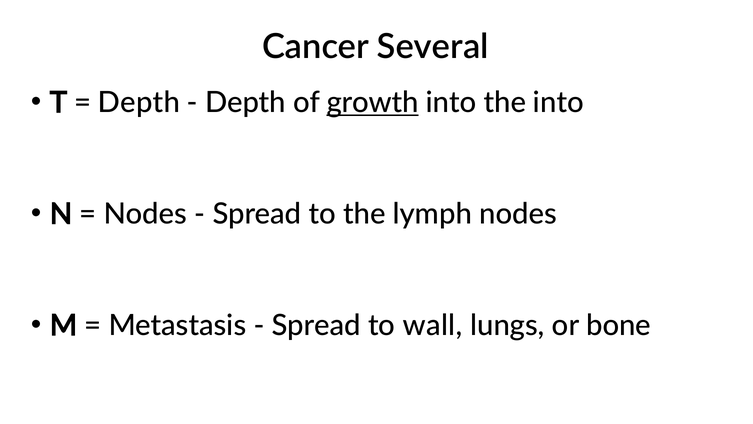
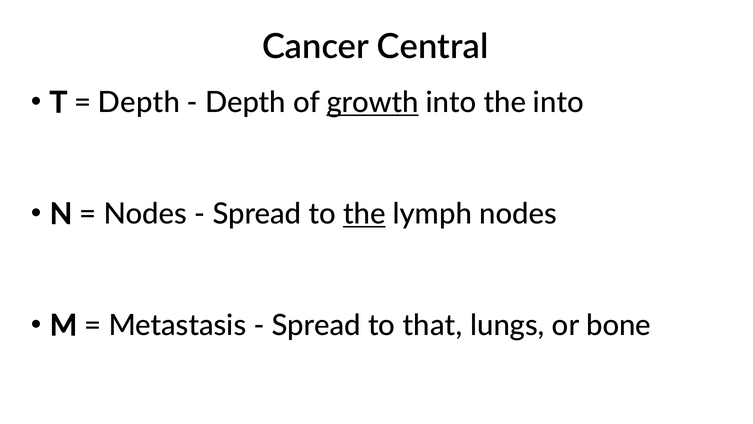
Several: Several -> Central
the at (364, 214) underline: none -> present
wall: wall -> that
